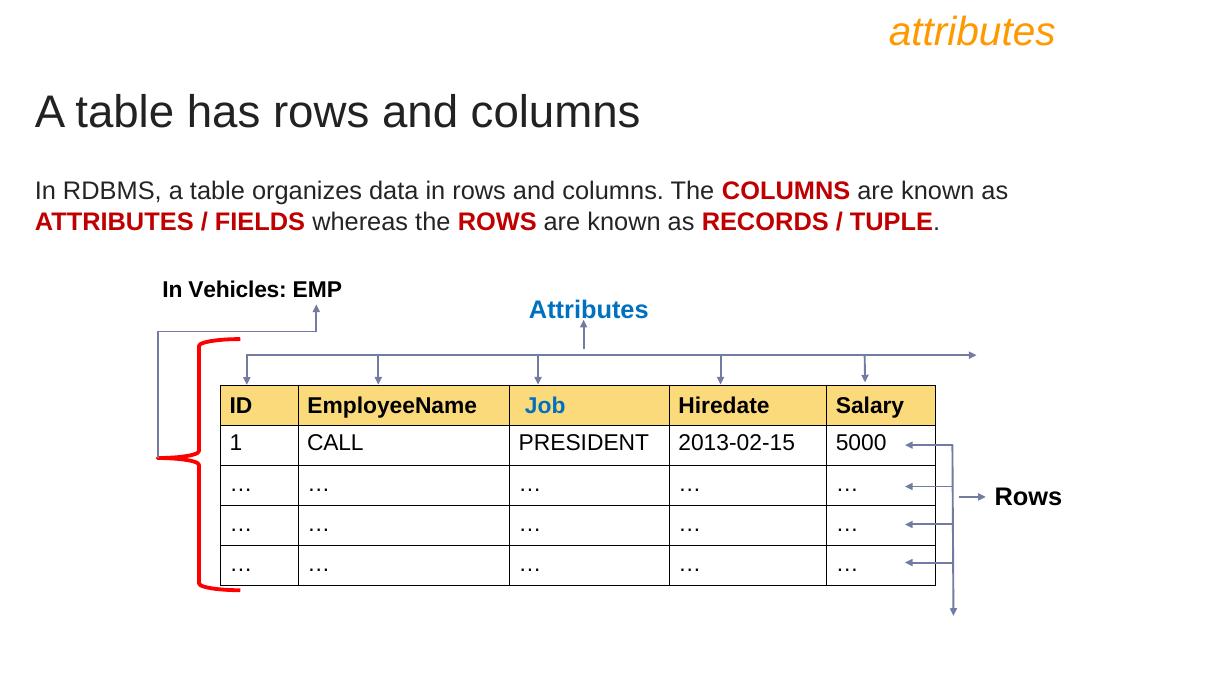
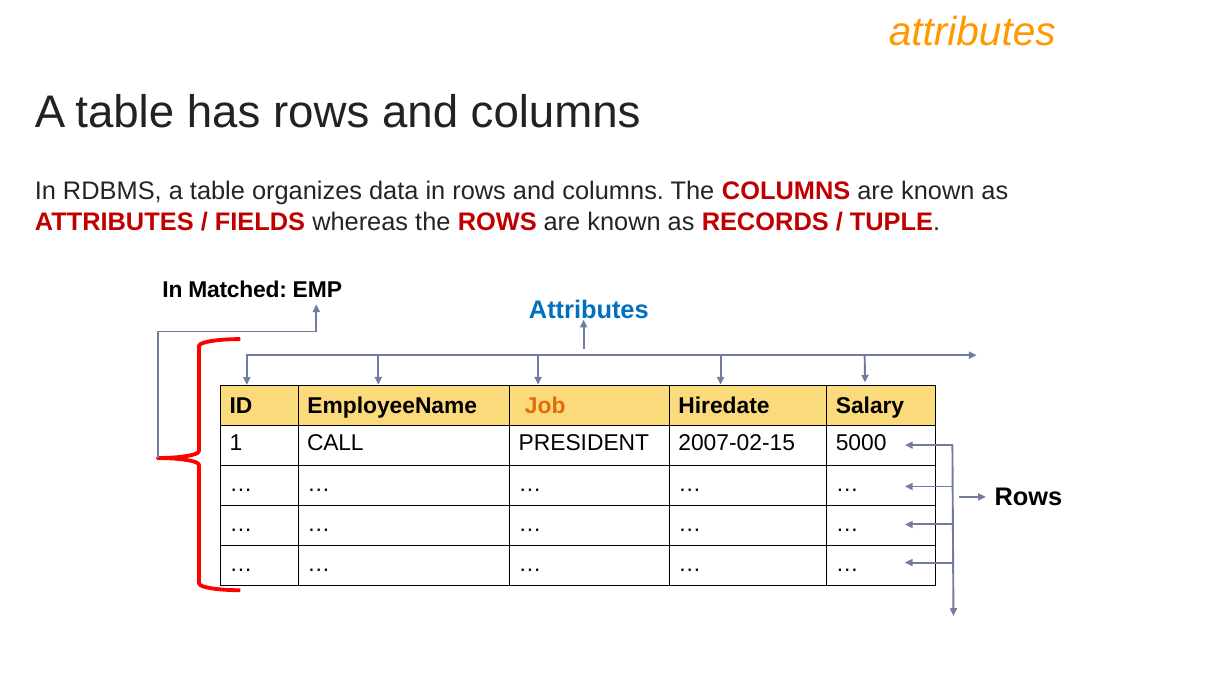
Vehicles: Vehicles -> Matched
Job colour: blue -> orange
2013-02-15: 2013-02-15 -> 2007-02-15
